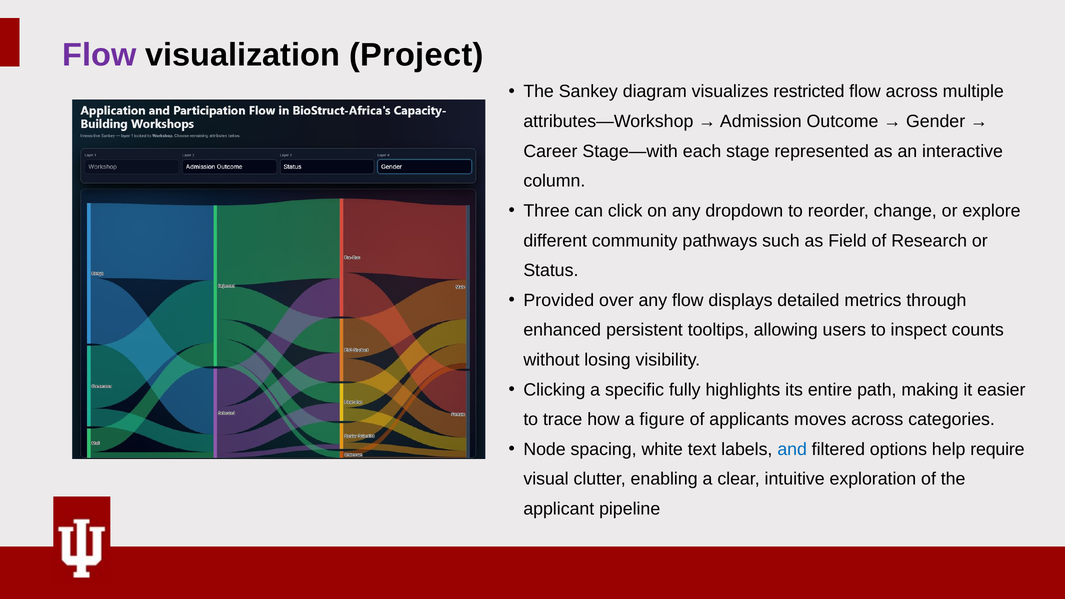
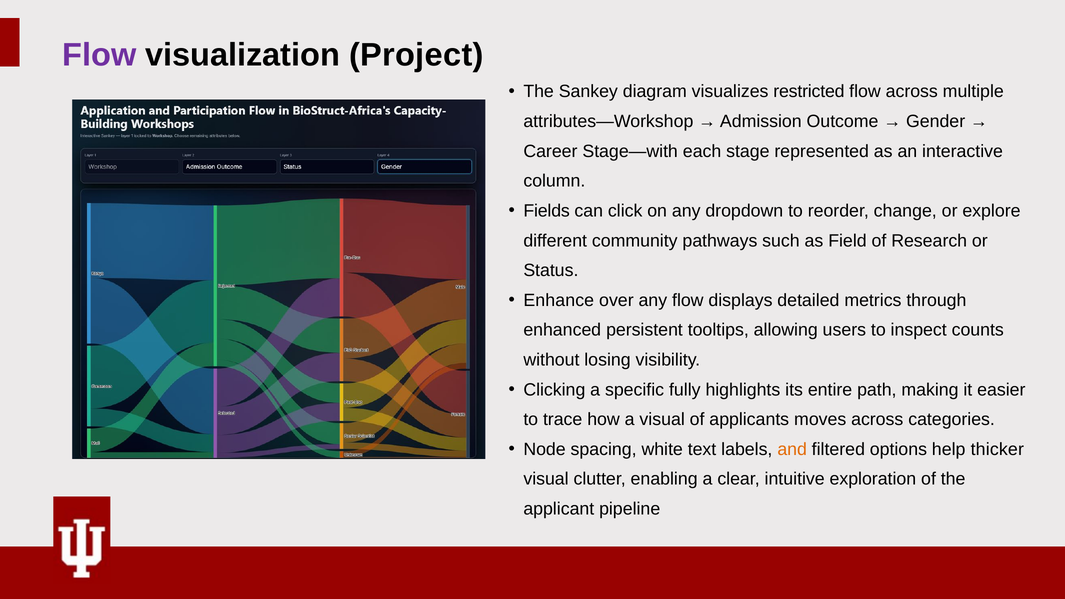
Three: Three -> Fields
Provided: Provided -> Enhance
a figure: figure -> visual
and colour: blue -> orange
require: require -> thicker
